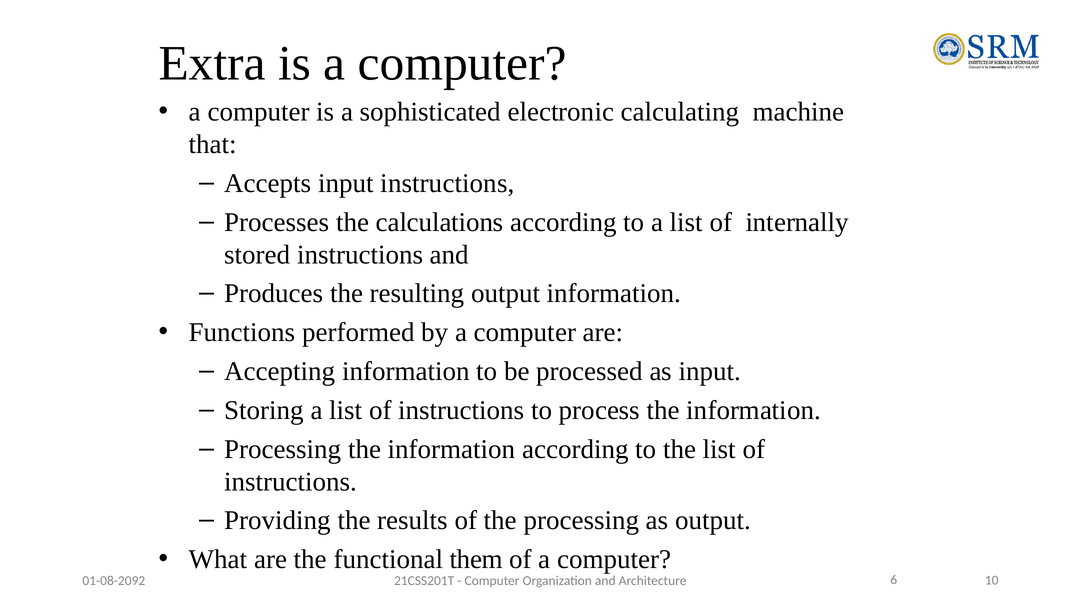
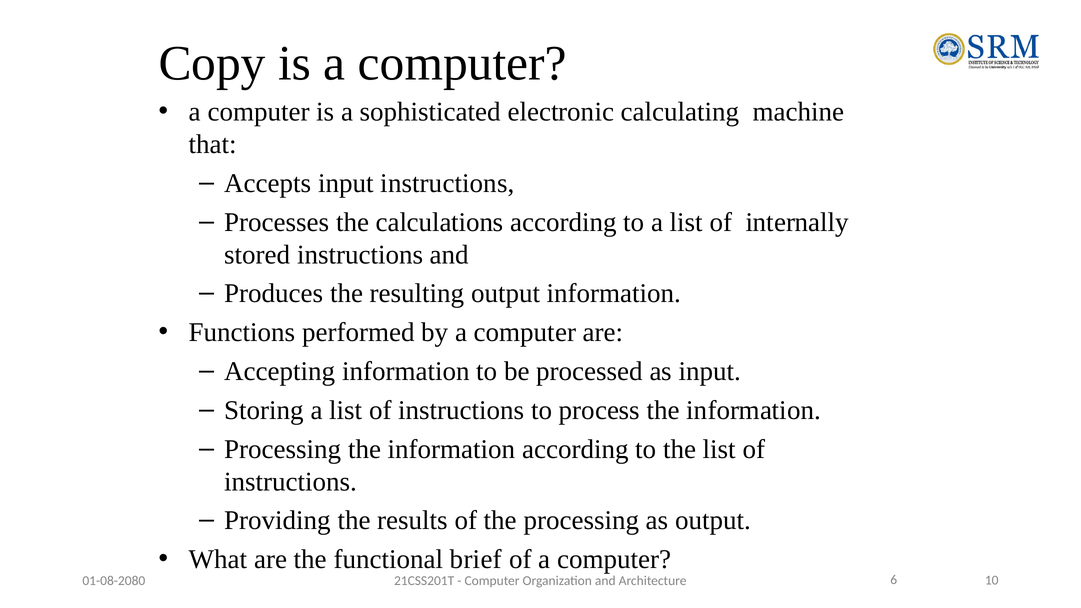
Extra: Extra -> Copy
them: them -> brief
01-08-2092: 01-08-2092 -> 01-08-2080
